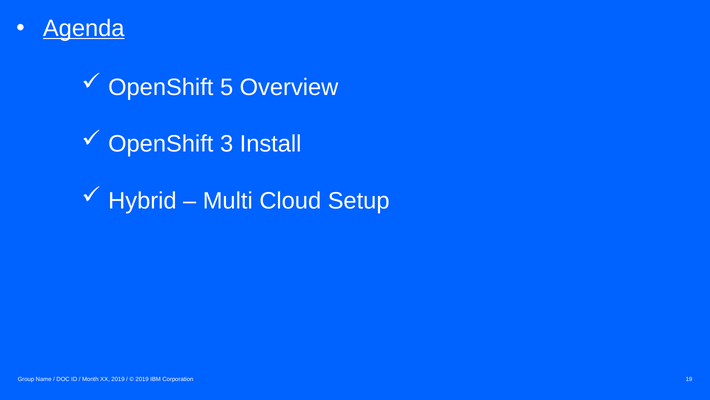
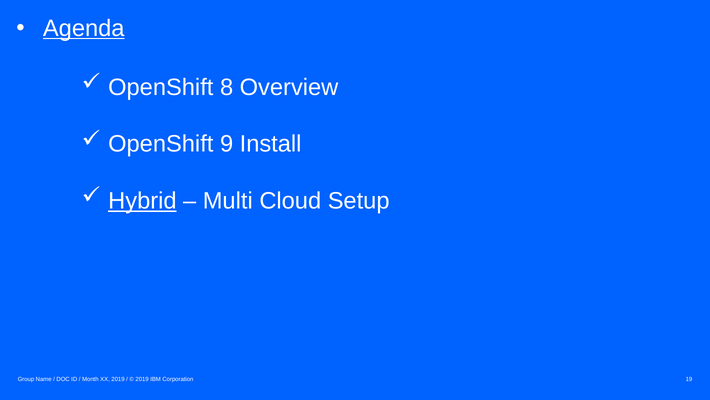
5: 5 -> 8
3: 3 -> 9
Hybrid underline: none -> present
